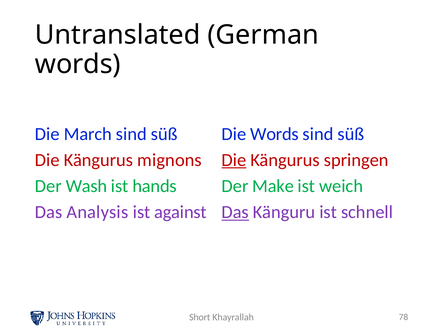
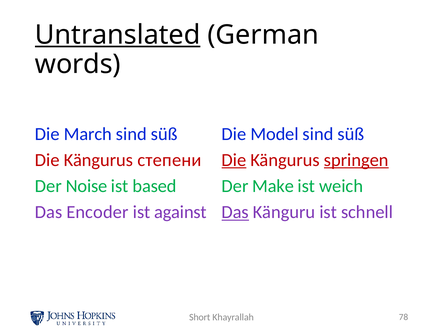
Untranslated underline: none -> present
Die Words: Words -> Model
mignons: mignons -> степени
springen underline: none -> present
Wash: Wash -> Noise
hands: hands -> based
Analysis: Analysis -> Encoder
